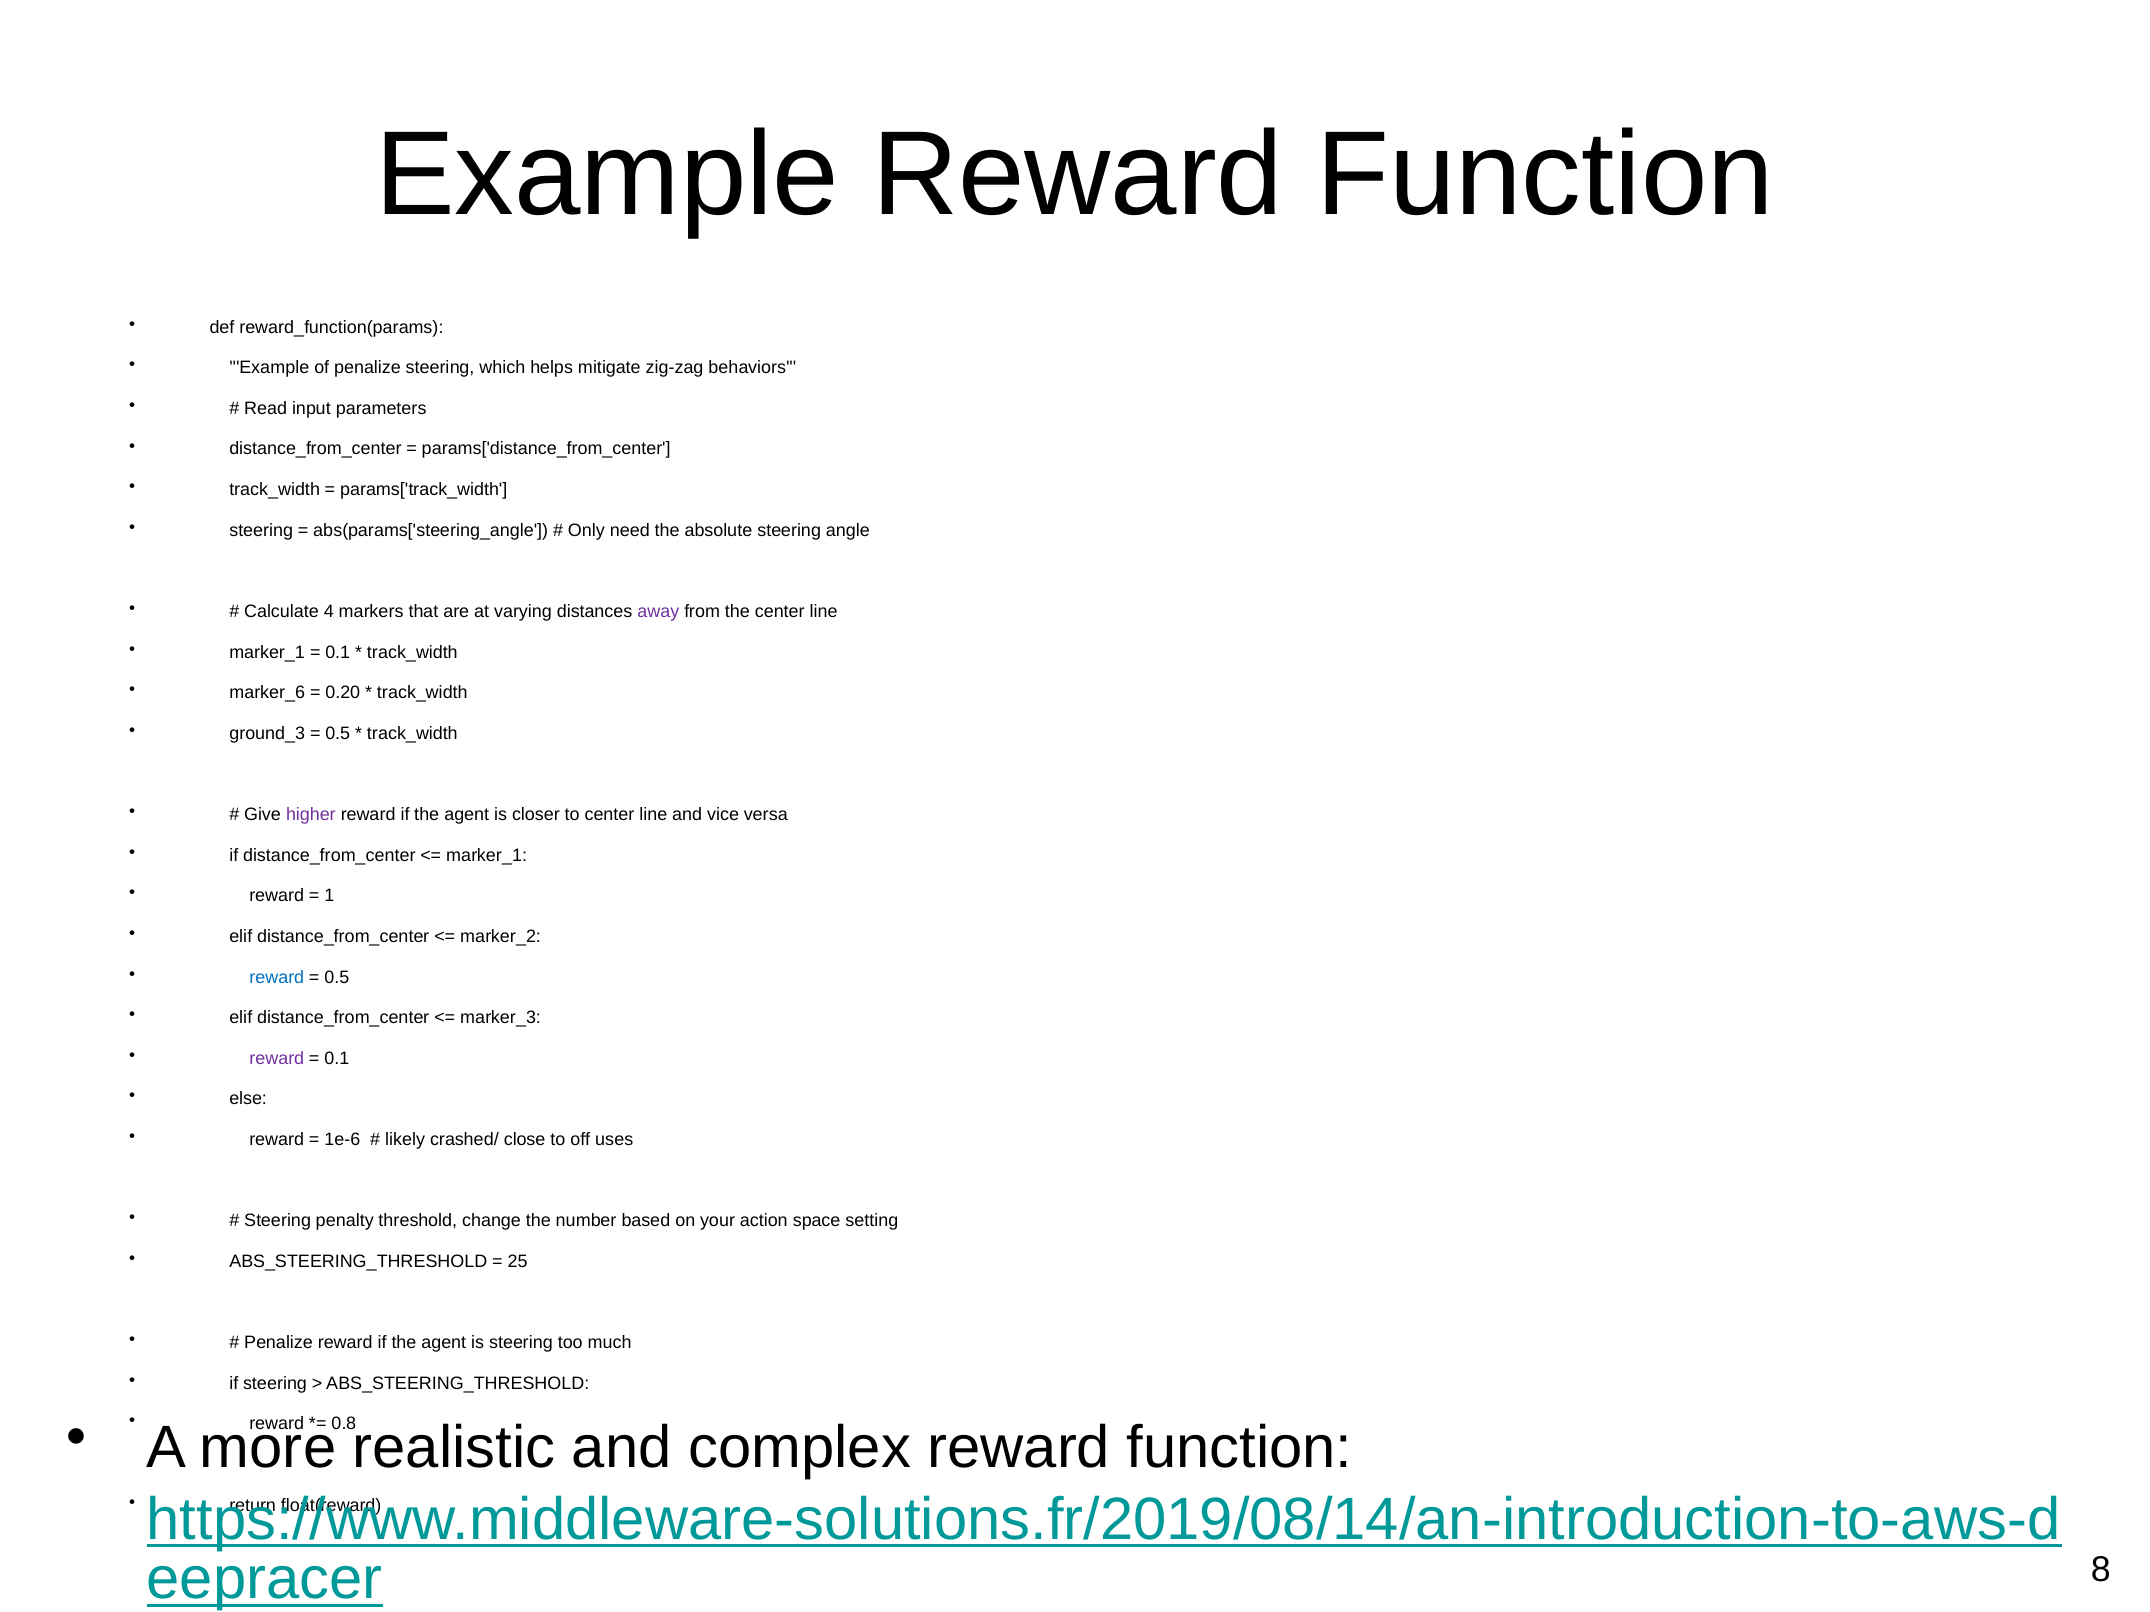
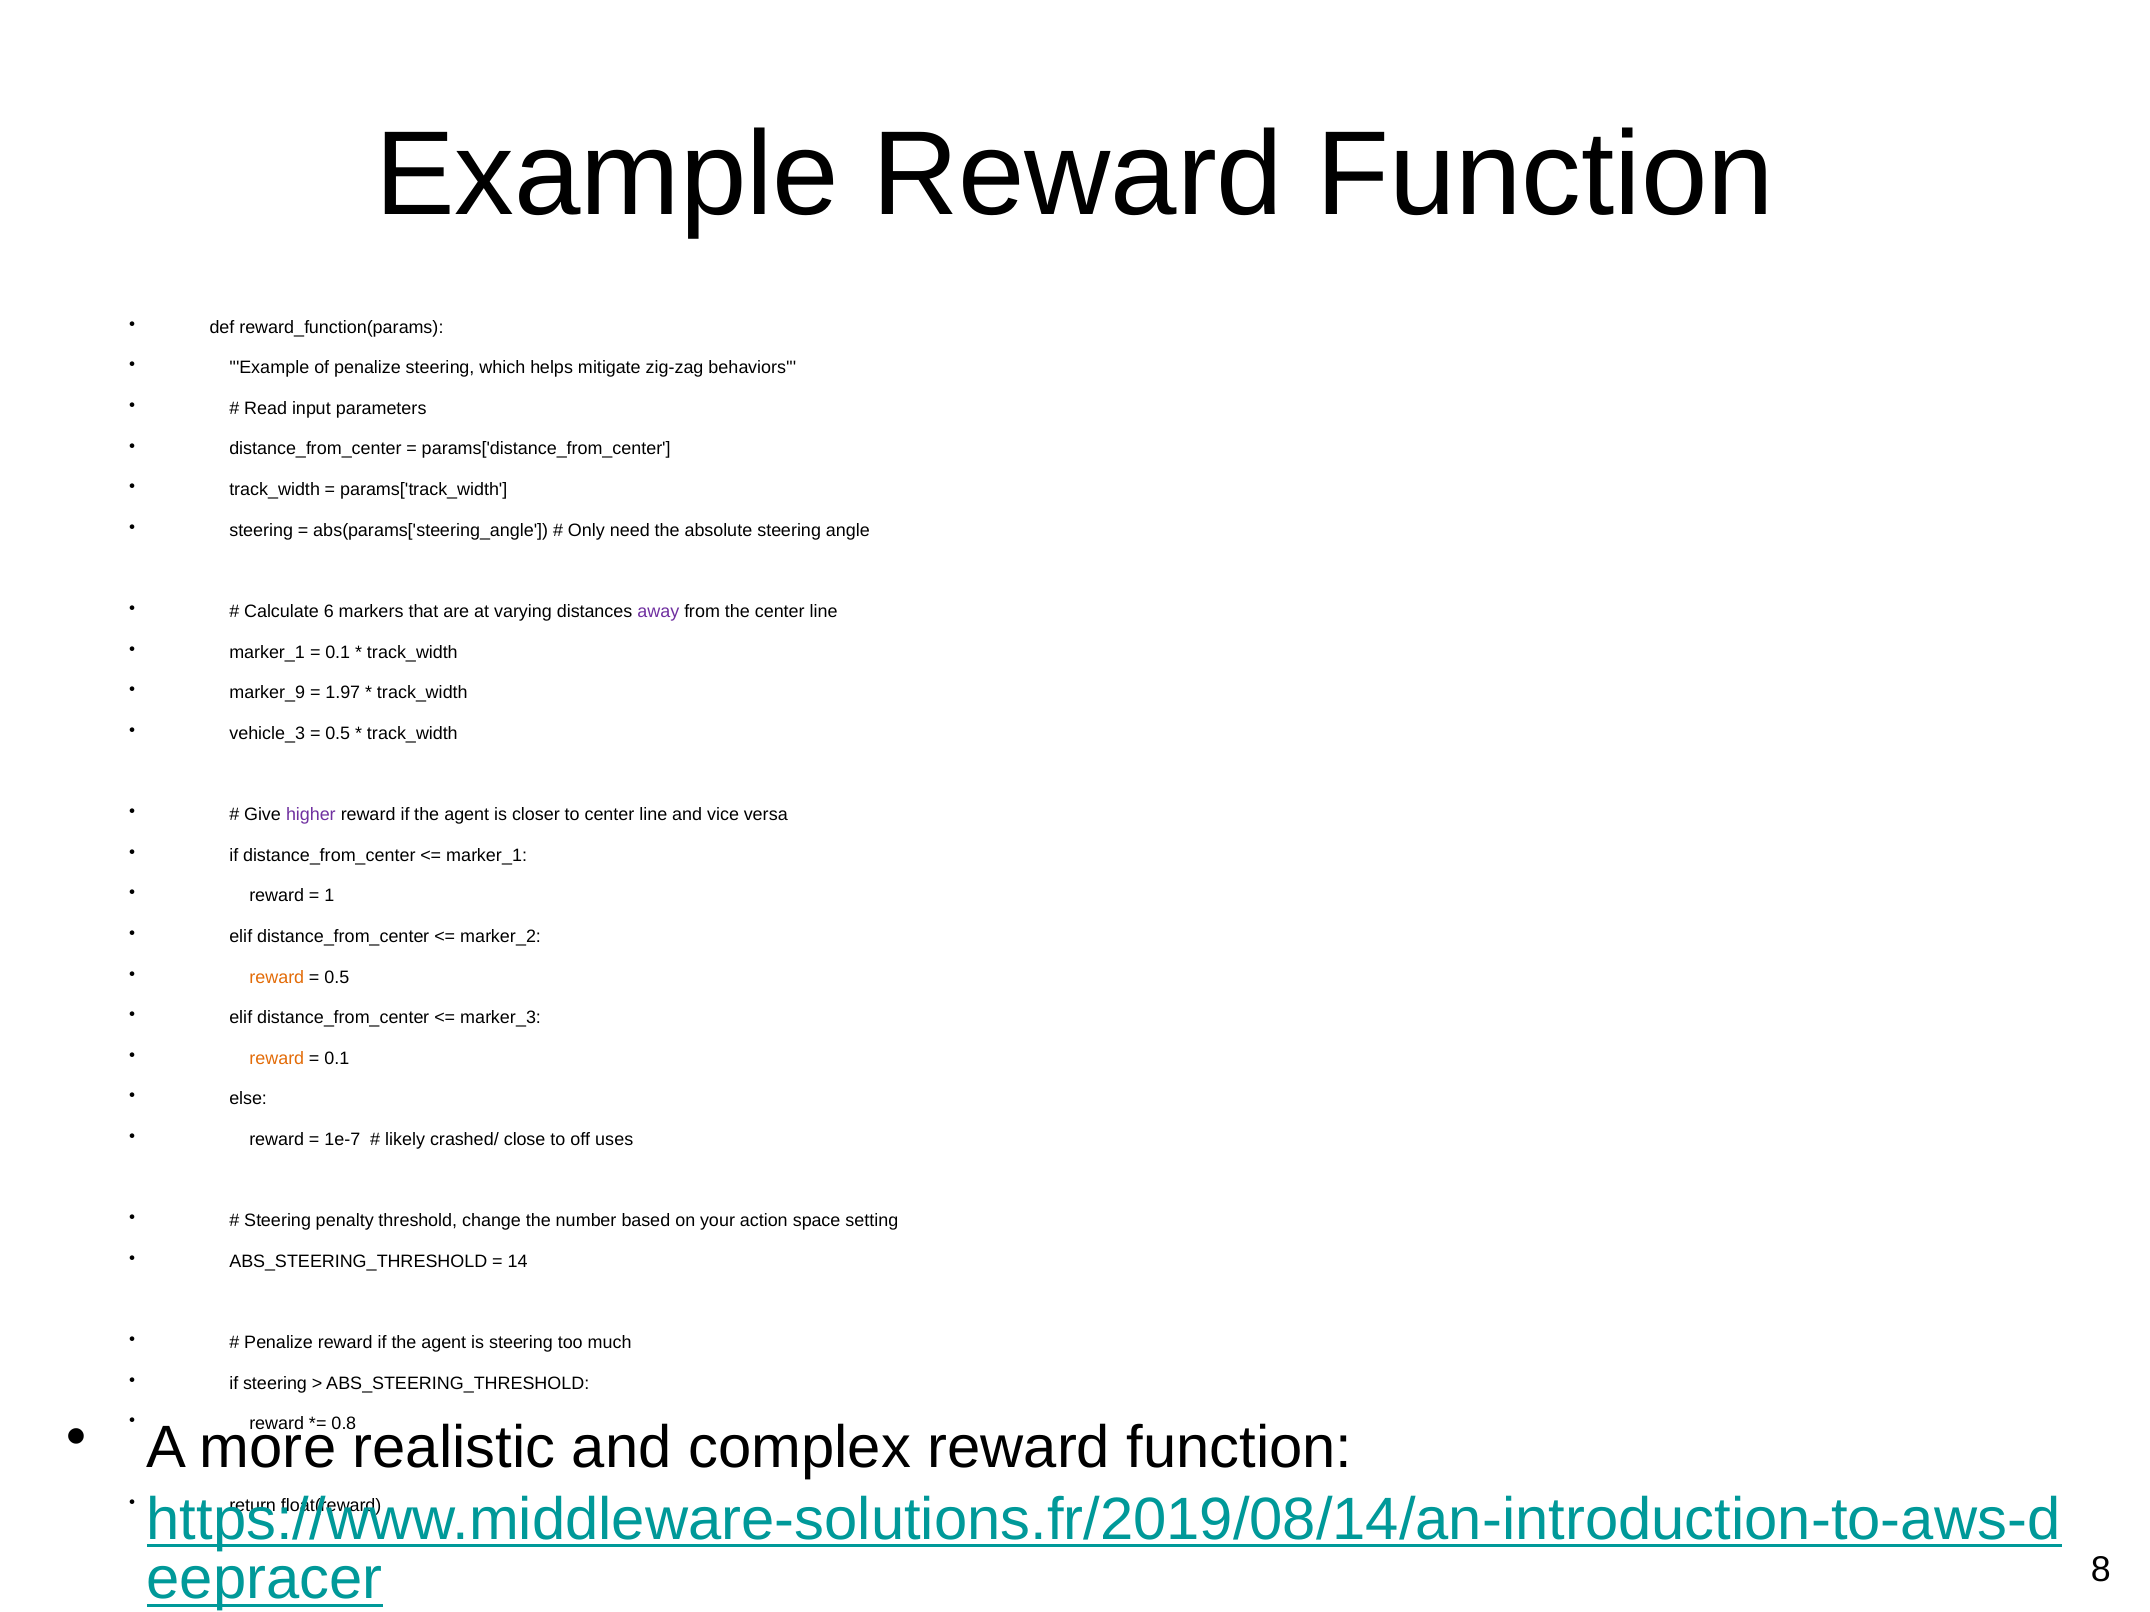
4: 4 -> 6
marker_6: marker_6 -> marker_9
0.20: 0.20 -> 1.97
ground_3: ground_3 -> vehicle_3
reward at (277, 977) colour: blue -> orange
reward at (277, 1059) colour: purple -> orange
1e-6: 1e-6 -> 1e-7
25: 25 -> 14
